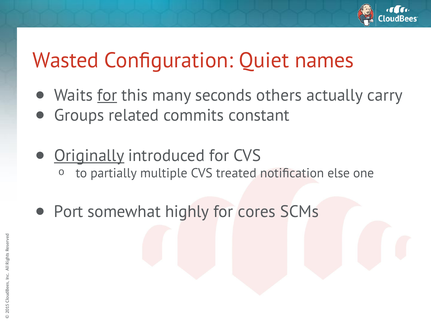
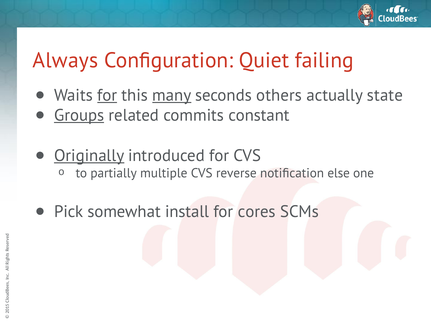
Wasted: Wasted -> Always
names: names -> failing
many underline: none -> present
carry: carry -> state
Groups underline: none -> present
treated: treated -> reverse
Port: Port -> Pick
highly: highly -> install
